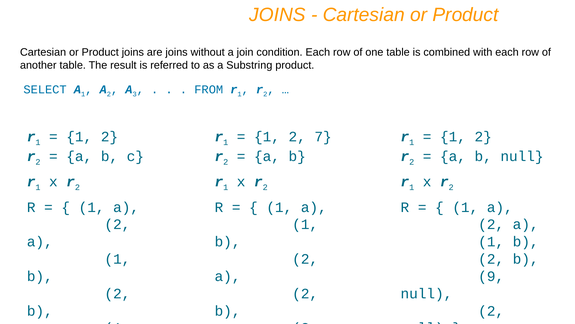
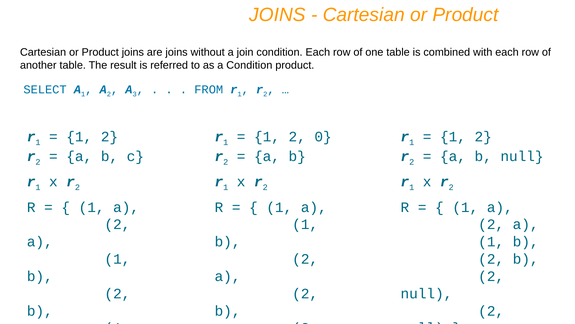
a Substring: Substring -> Condition
7: 7 -> 0
9 at (491, 276): 9 -> 2
